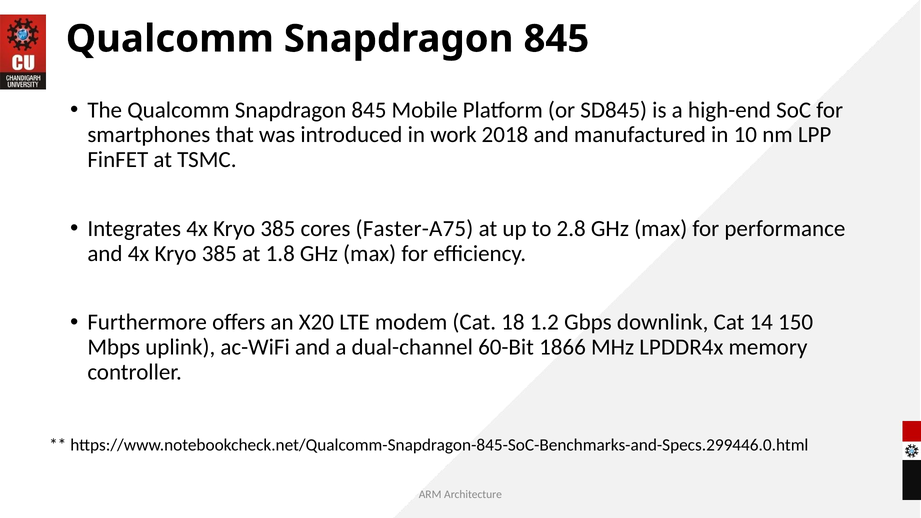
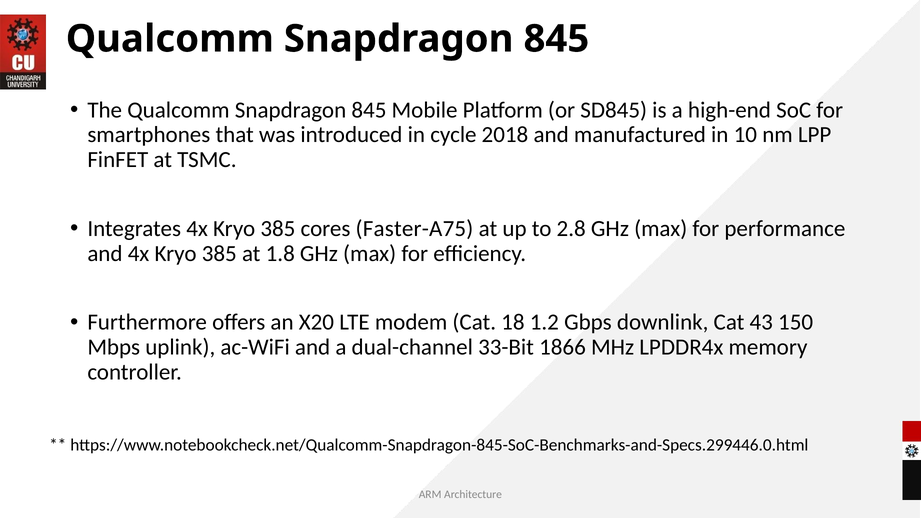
work: work -> cycle
14: 14 -> 43
60-Bit: 60-Bit -> 33-Bit
